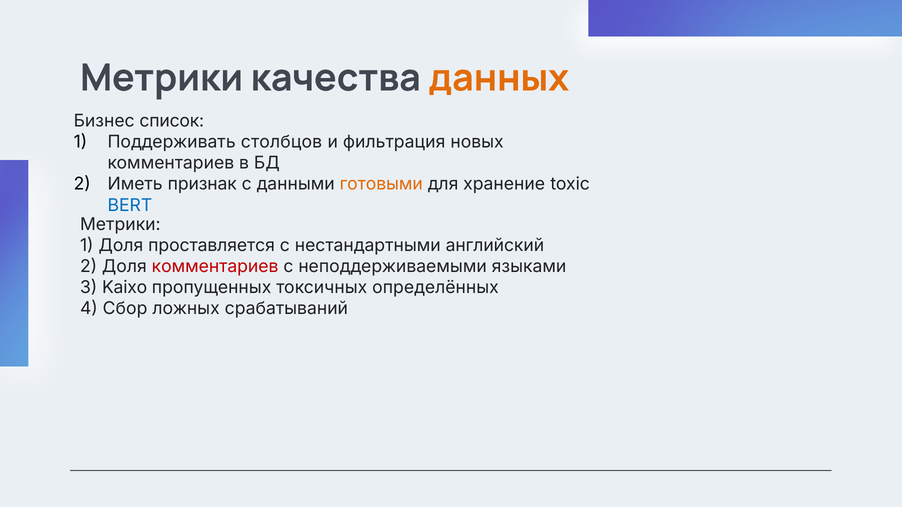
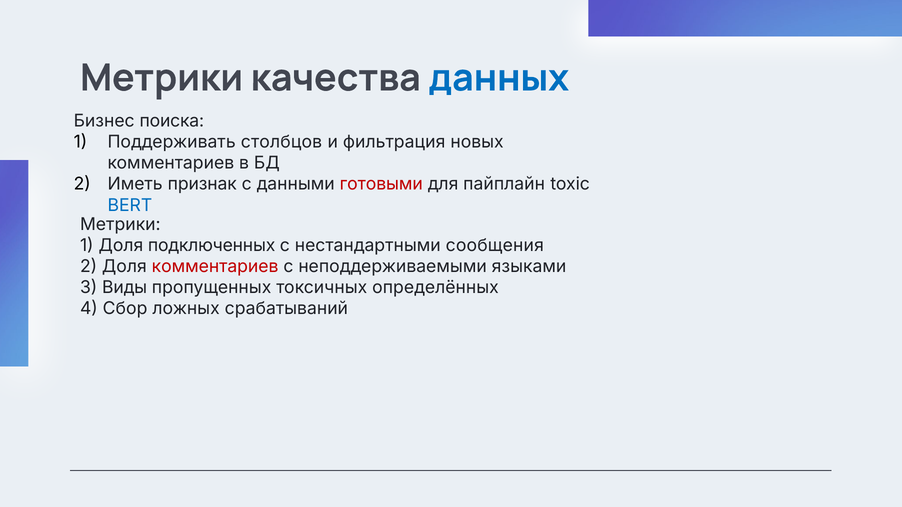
данных colour: orange -> blue
список: список -> поиска
готовыми colour: orange -> red
хранение: хранение -> пайплайн
проставляется: проставляется -> подключенных
английский: английский -> сообщения
Kaixo: Kaixo -> Виды
